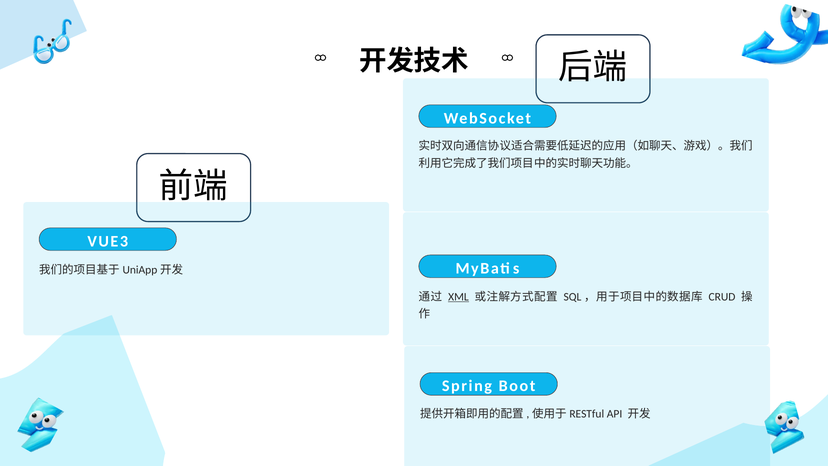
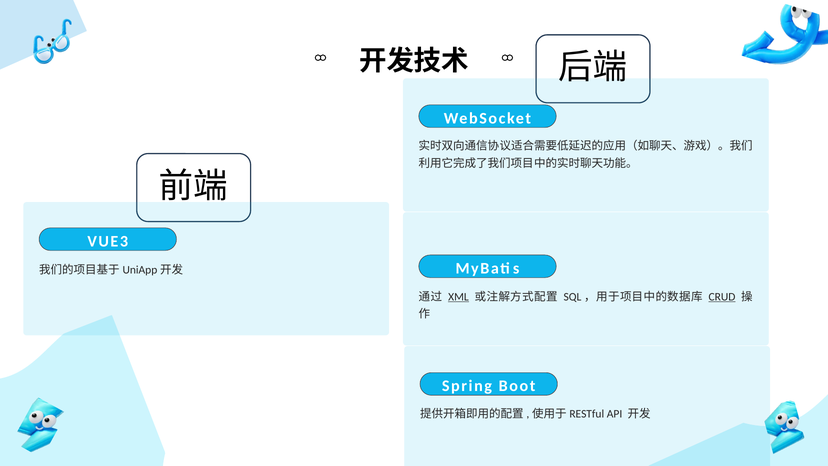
CRUD underline: none -> present
